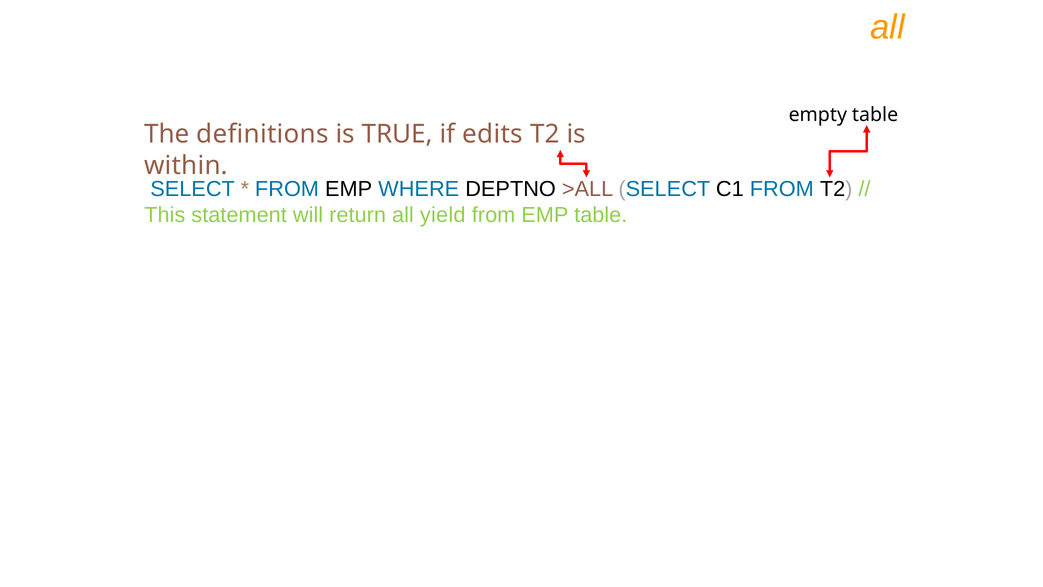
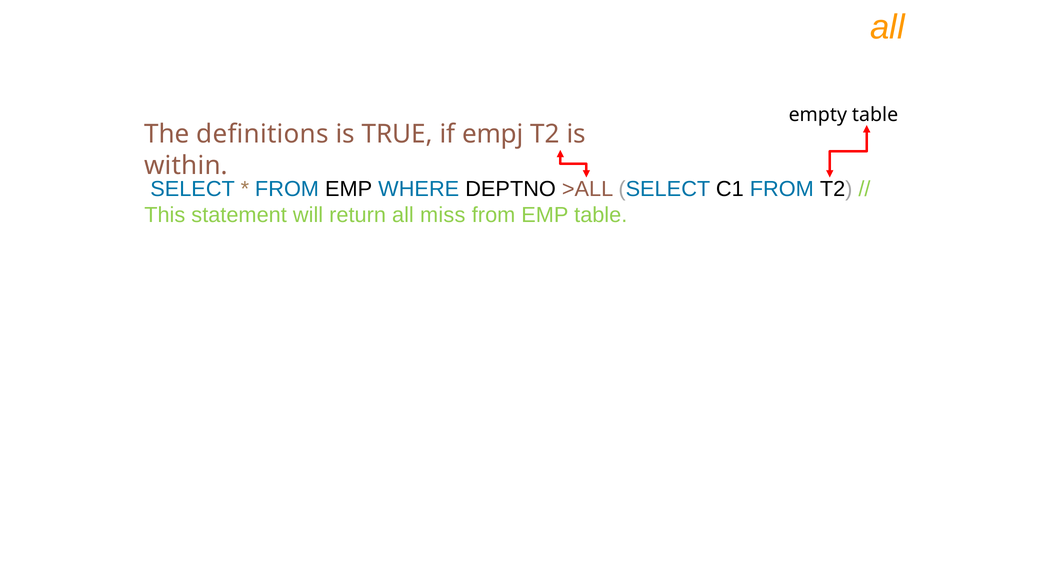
edits: edits -> empj
yield: yield -> miss
